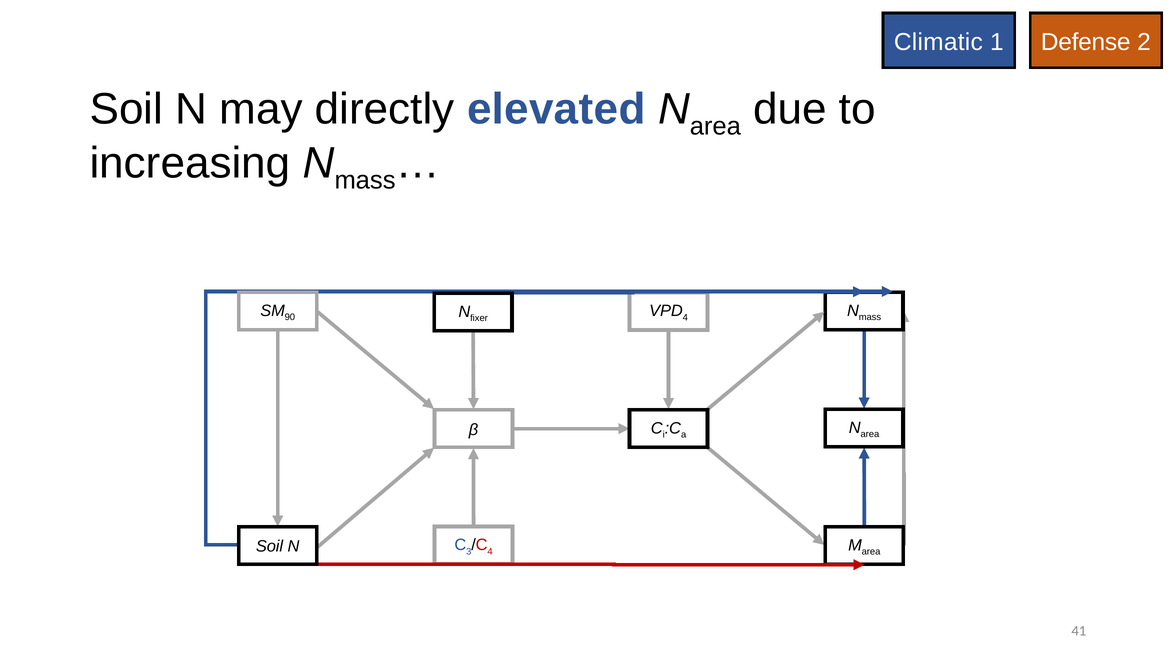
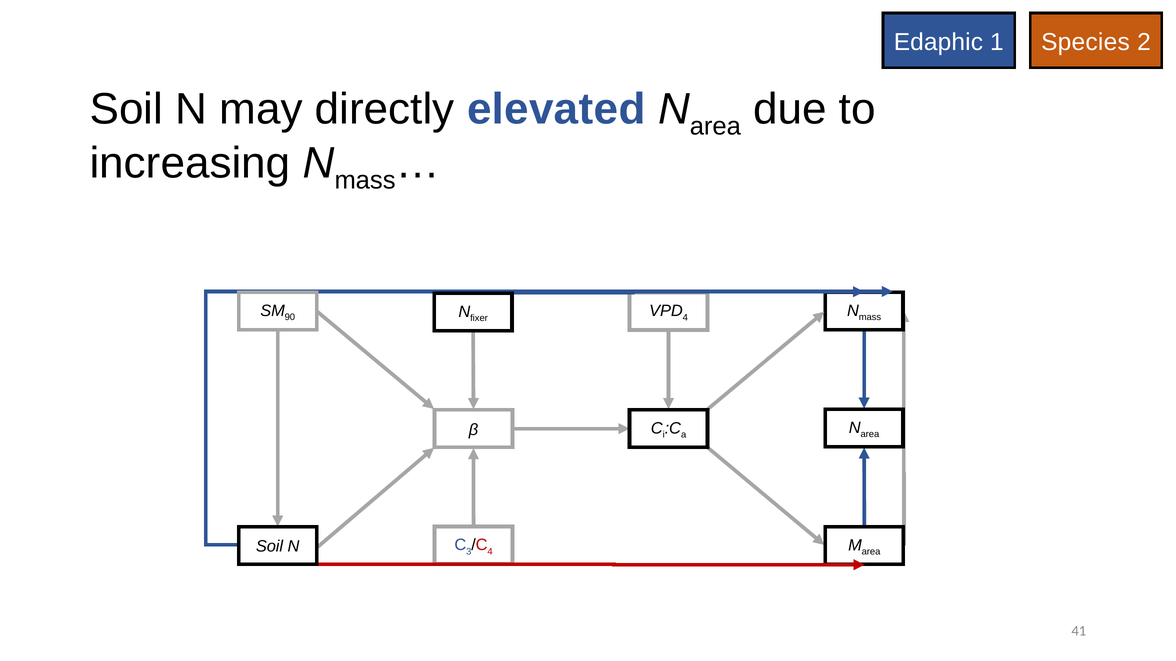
Climatic: Climatic -> Edaphic
Defense: Defense -> Species
